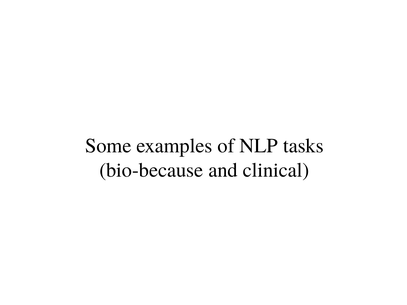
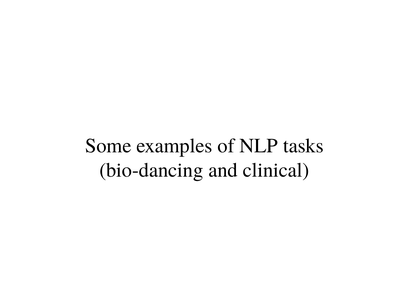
bio-because: bio-because -> bio-dancing
